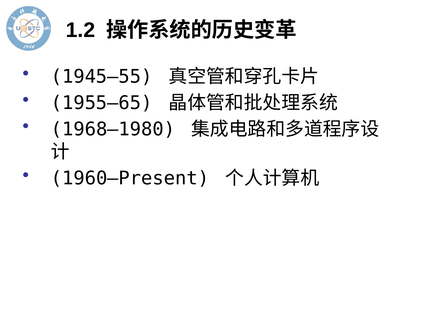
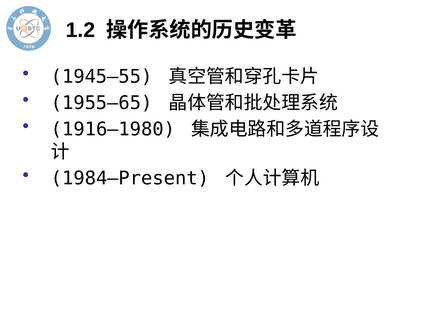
1968–1980: 1968–1980 -> 1916–1980
1960–Present: 1960–Present -> 1984–Present
